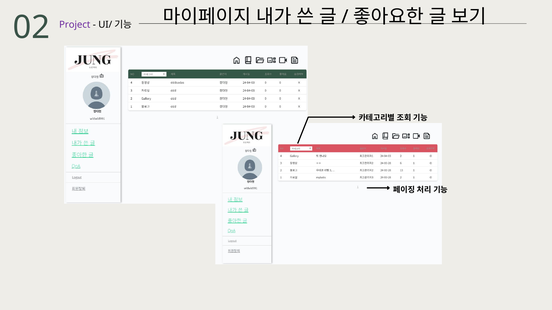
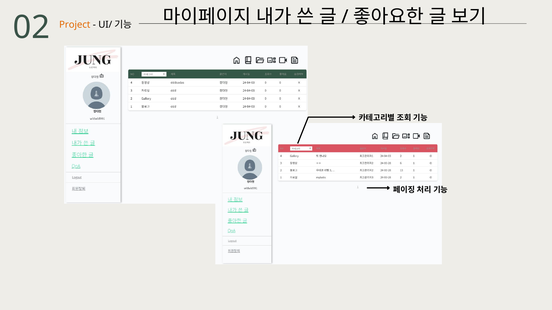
Project colour: purple -> orange
